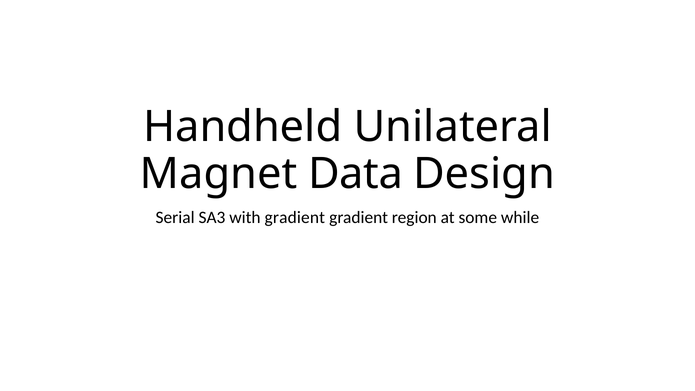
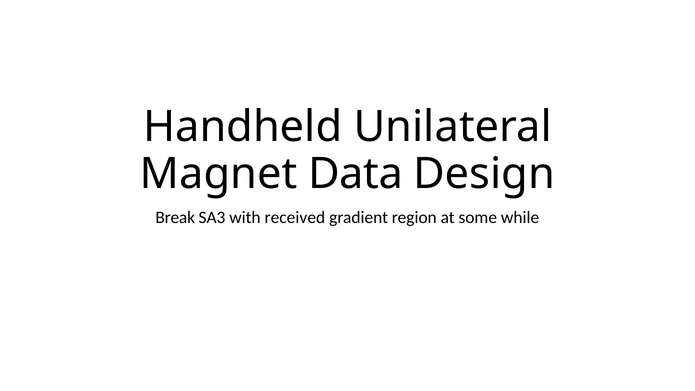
Serial: Serial -> Break
with gradient: gradient -> received
